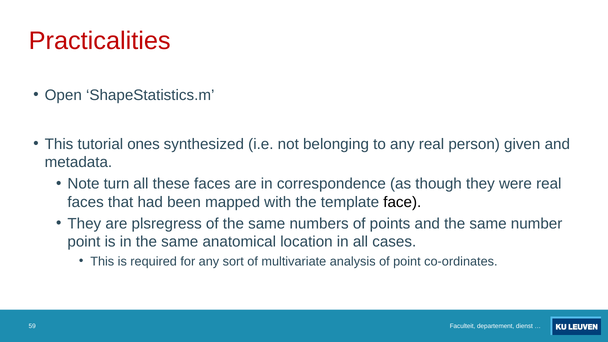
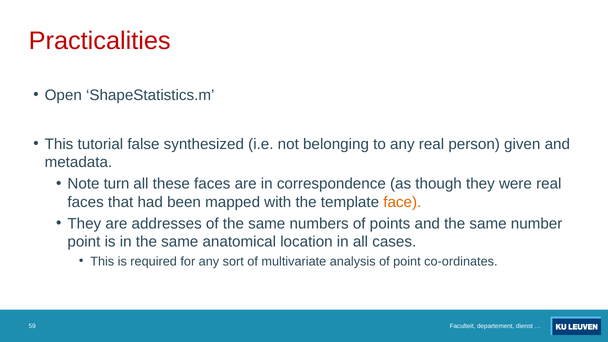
ones: ones -> false
face colour: black -> orange
plsregress: plsregress -> addresses
